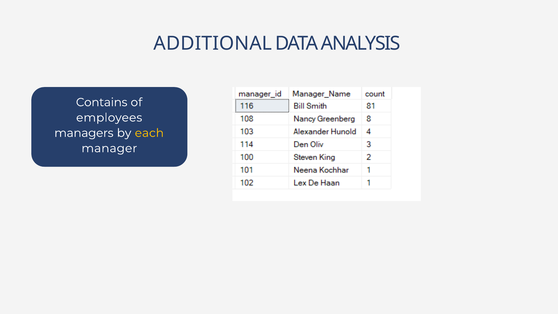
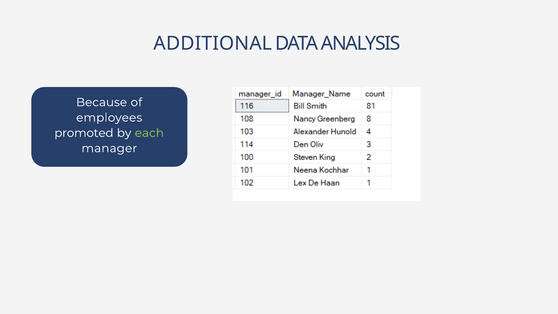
Contains: Contains -> Because
managers: managers -> promoted
each colour: yellow -> light green
